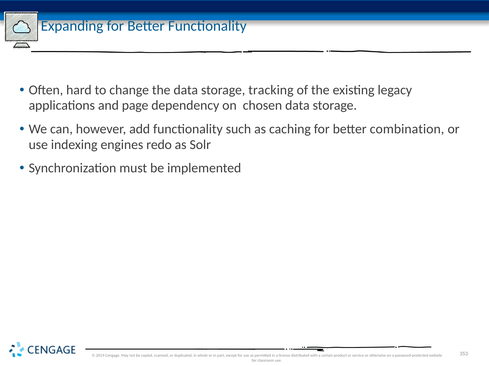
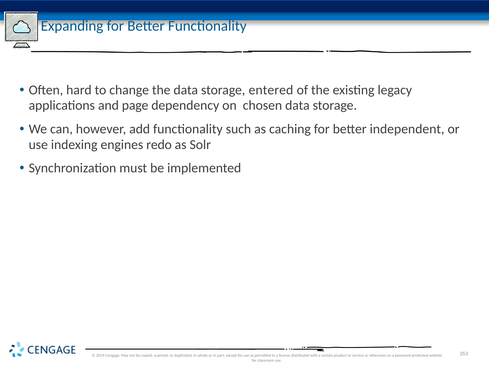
tracking: tracking -> entered
combination: combination -> independent
